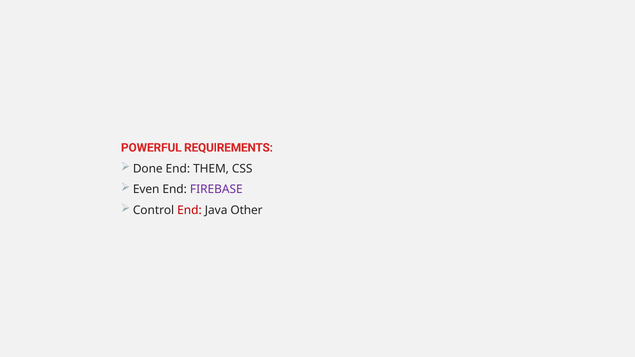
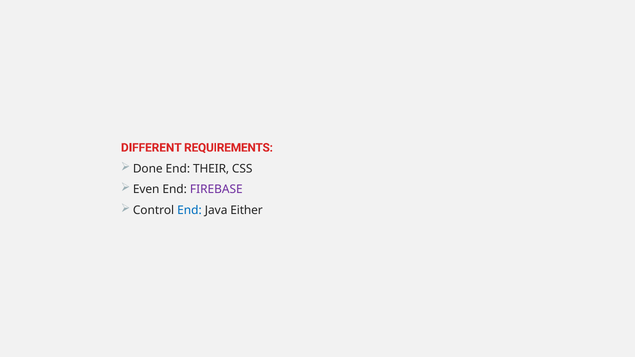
POWERFUL: POWERFUL -> DIFFERENT
THEM: THEM -> THEIR
End at (189, 210) colour: red -> blue
Other: Other -> Either
